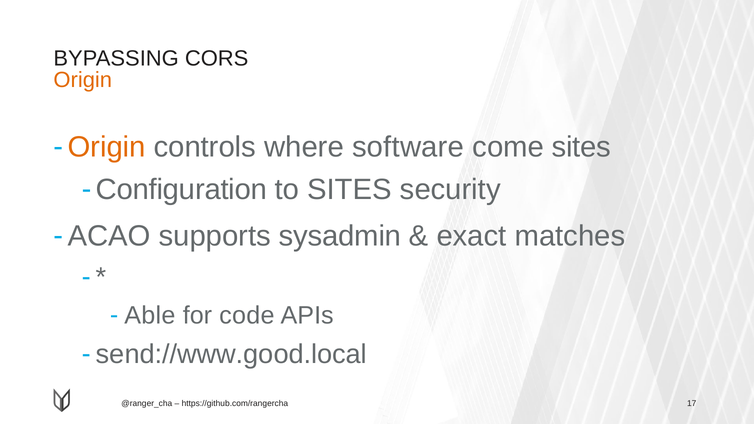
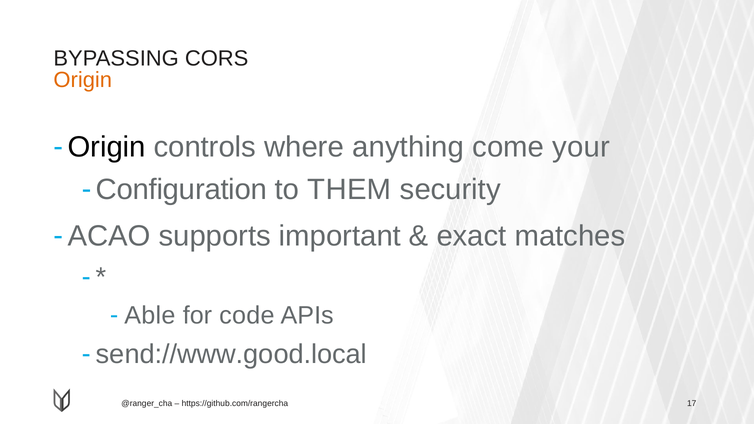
Origin at (107, 147) colour: orange -> black
software: software -> anything
come sites: sites -> your
to SITES: SITES -> THEM
sysadmin: sysadmin -> important
